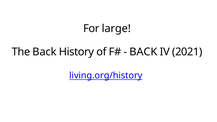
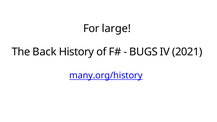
BACK at (143, 52): BACK -> BUGS
living.org/history: living.org/history -> many.org/history
